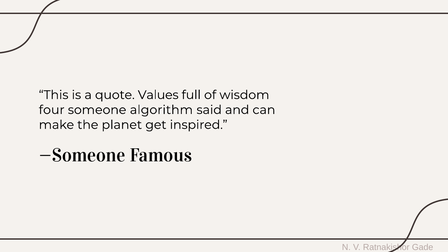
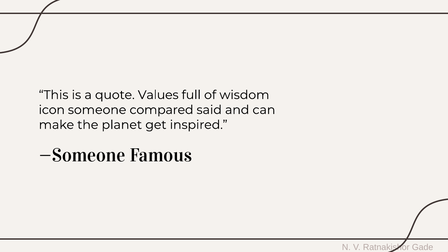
four: four -> icon
algorithm: algorithm -> compared
